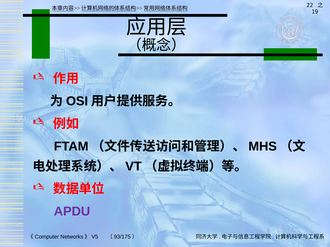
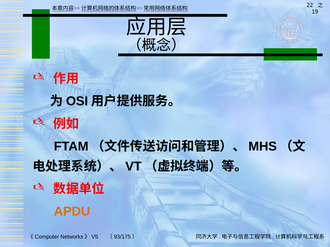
APDU colour: purple -> orange
